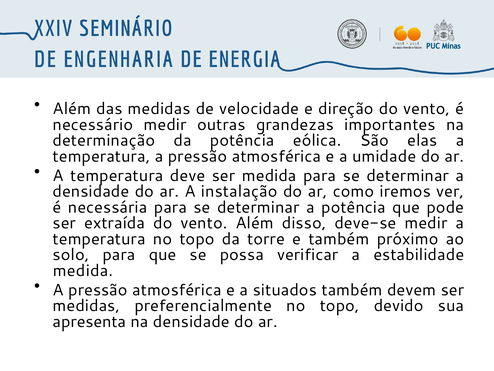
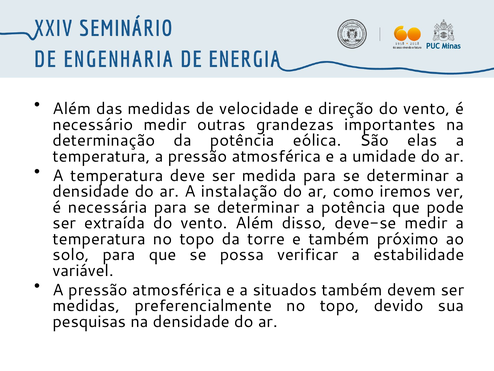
medida at (83, 270): medida -> variável
apresenta: apresenta -> pesquisas
